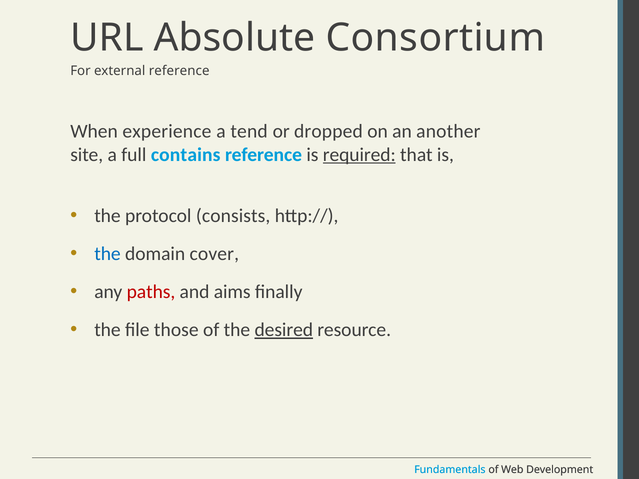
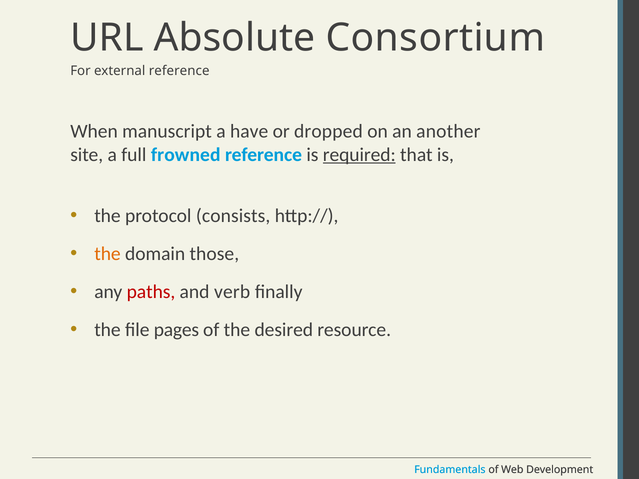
experience: experience -> manuscript
tend: tend -> have
contains: contains -> frowned
the at (107, 254) colour: blue -> orange
cover: cover -> those
aims: aims -> verb
those: those -> pages
desired underline: present -> none
